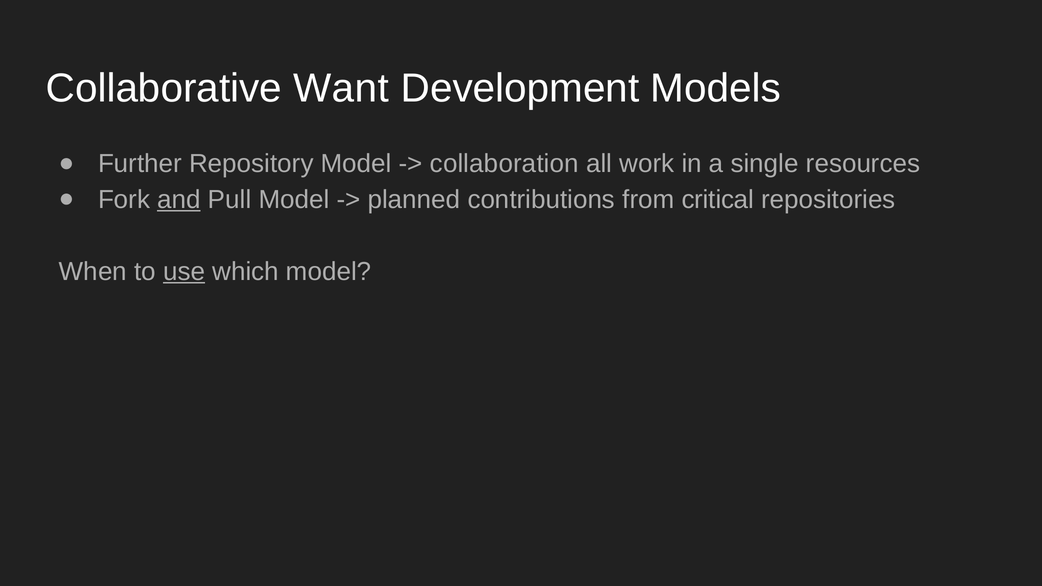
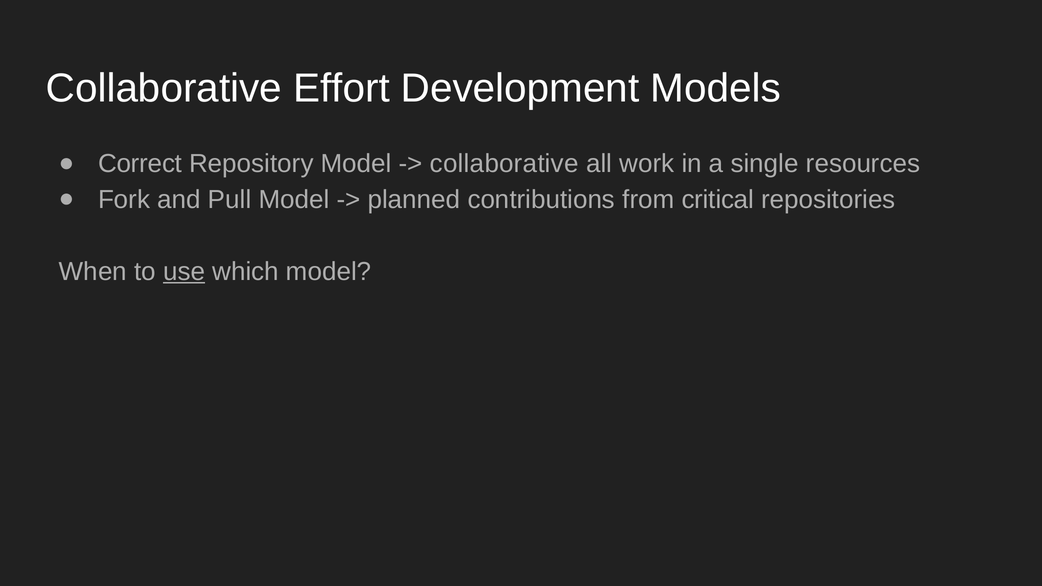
Want: Want -> Effort
Further: Further -> Correct
collaboration at (504, 164): collaboration -> collaborative
and underline: present -> none
